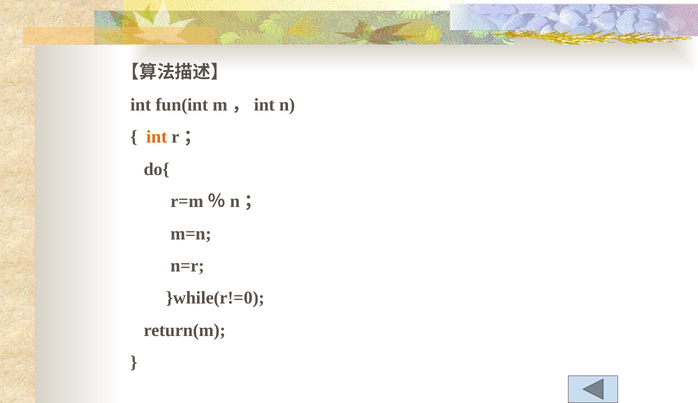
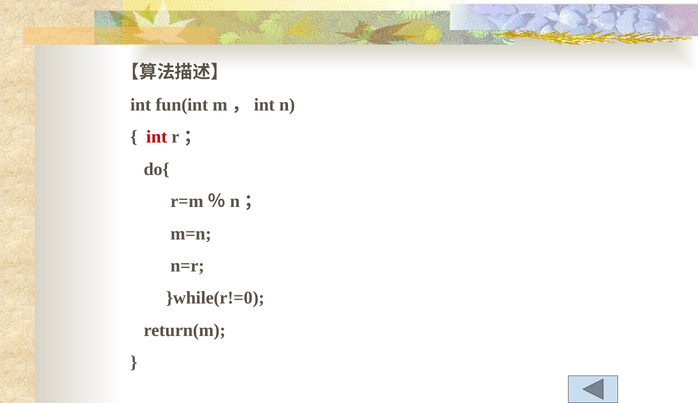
int at (157, 137) colour: orange -> red
